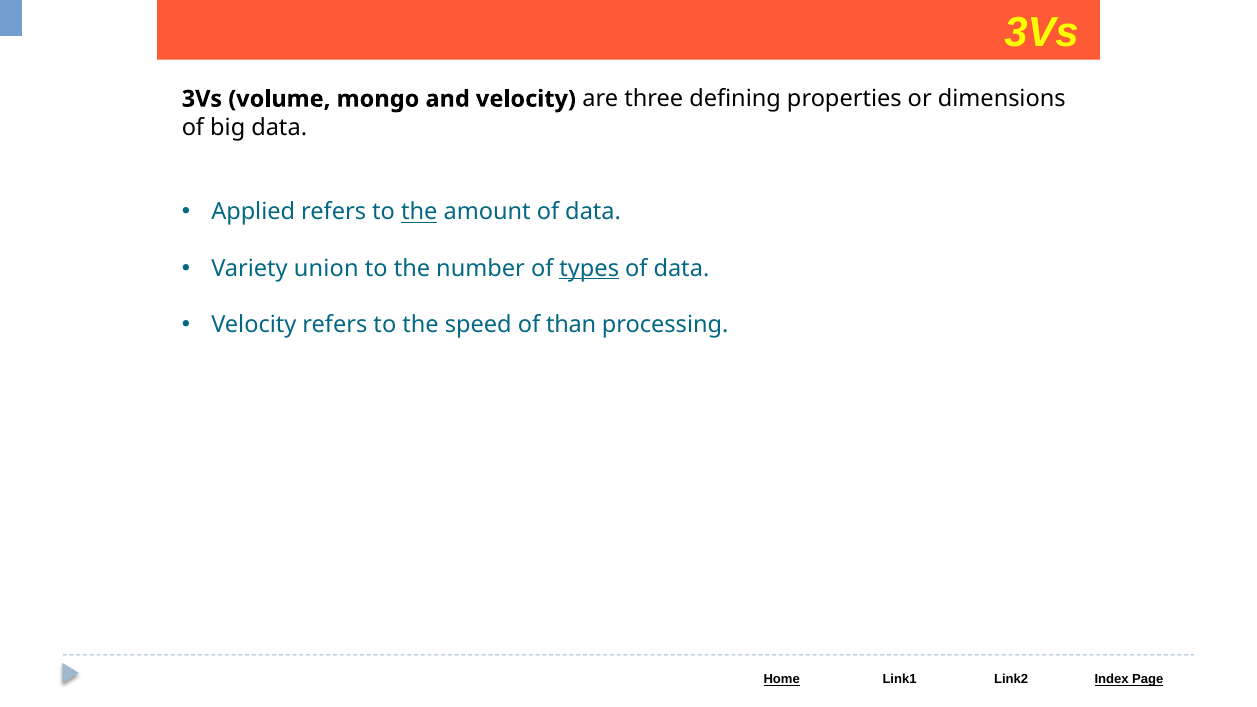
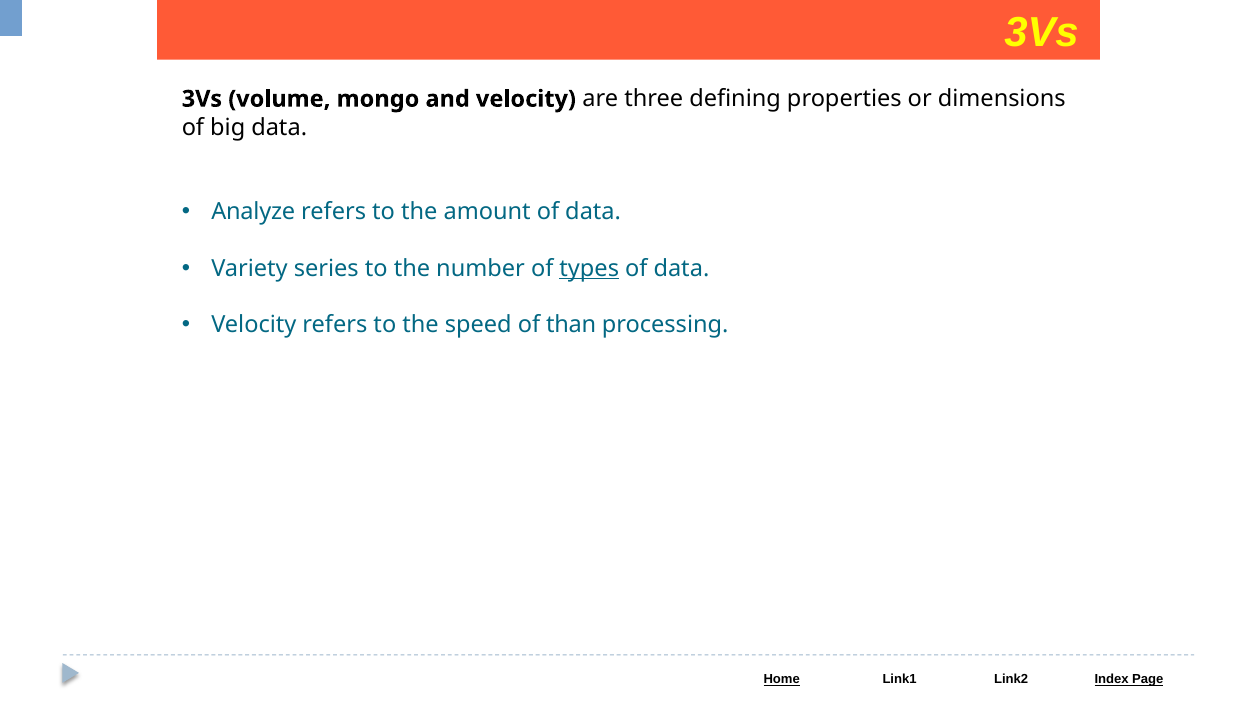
Applied: Applied -> Analyze
the at (419, 212) underline: present -> none
union: union -> series
